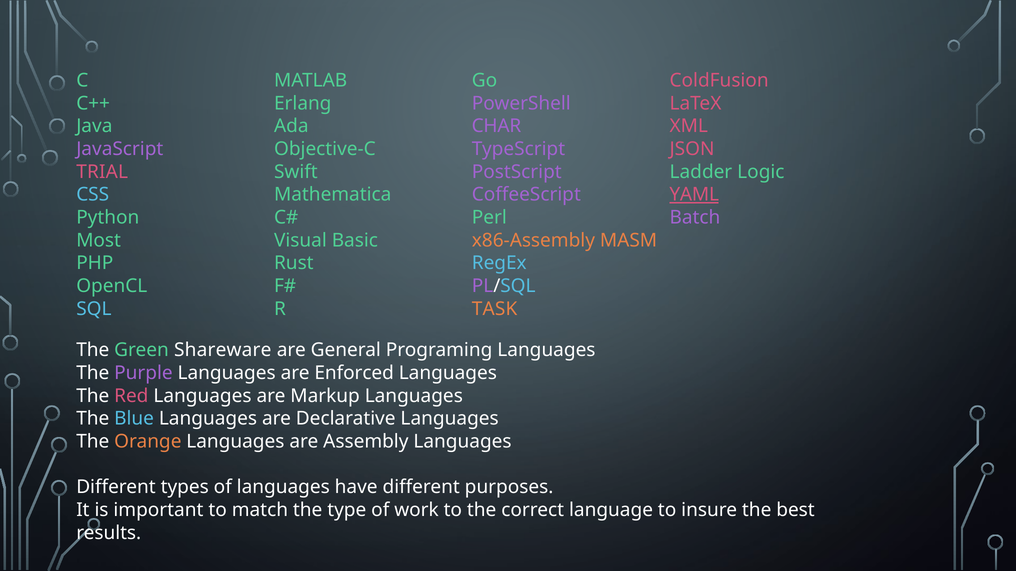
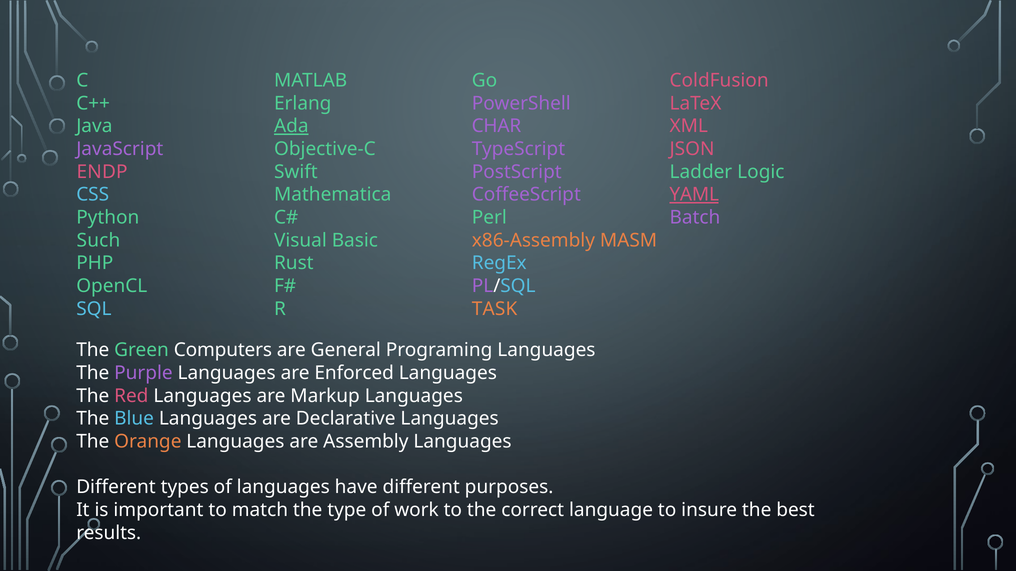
Ada underline: none -> present
TRIAL: TRIAL -> ENDP
Most: Most -> Such
Shareware: Shareware -> Computers
